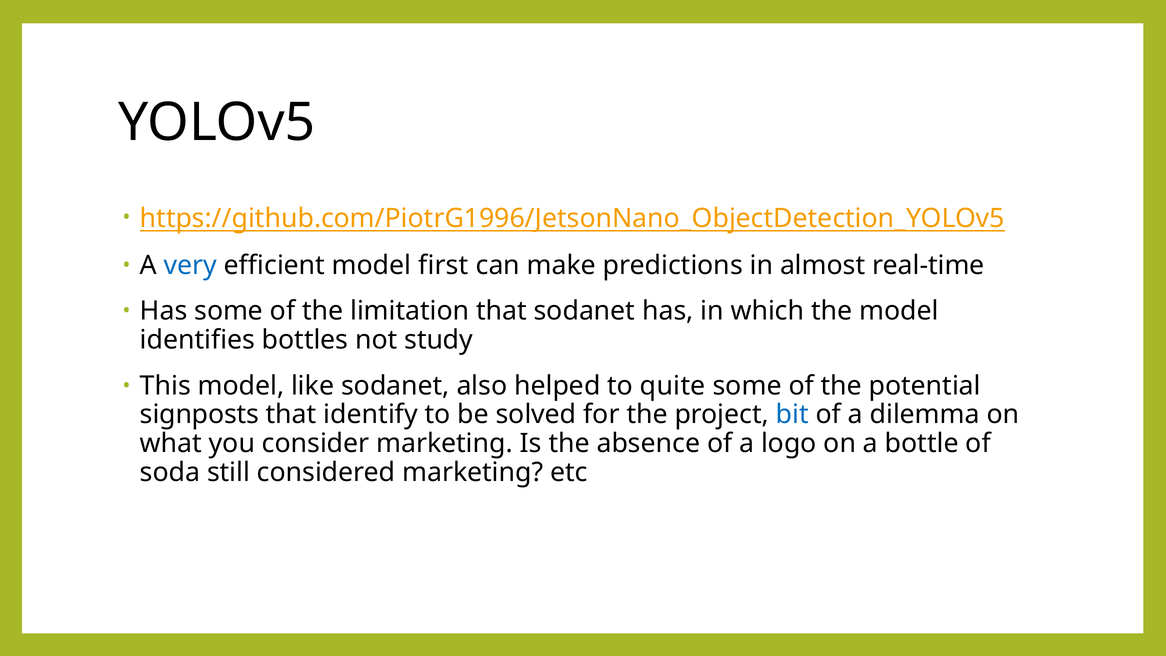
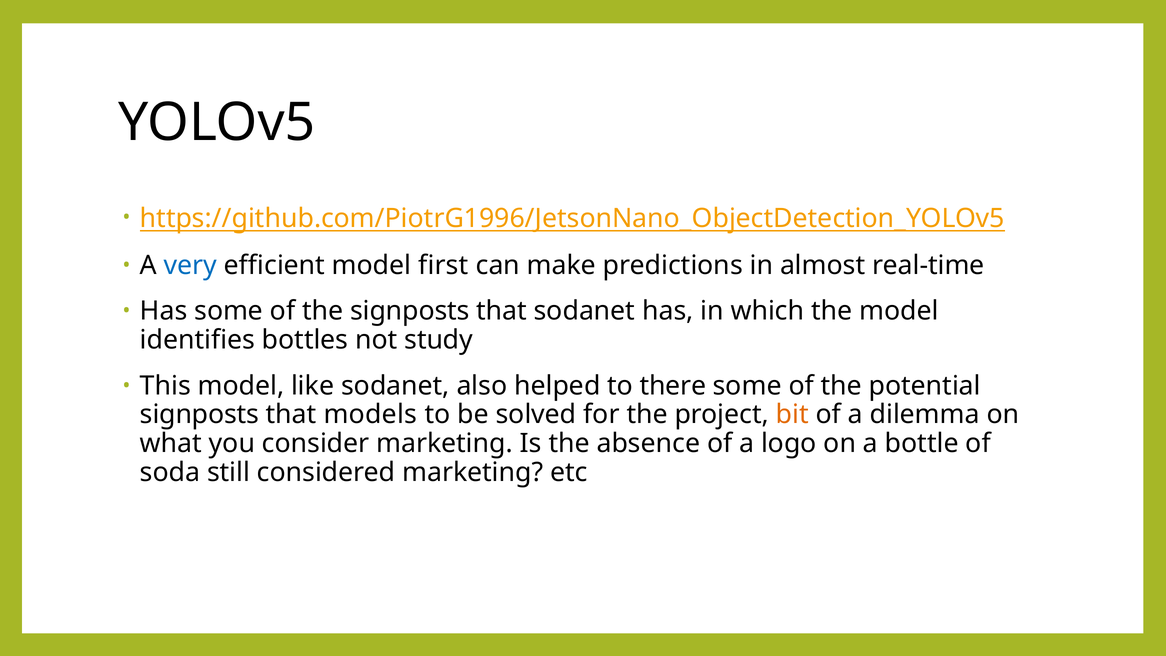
the limitation: limitation -> signposts
quite: quite -> there
identify: identify -> models
bit colour: blue -> orange
